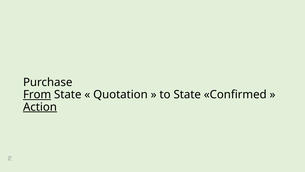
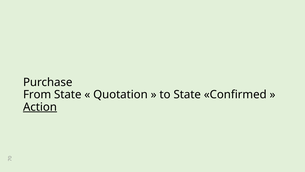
From underline: present -> none
